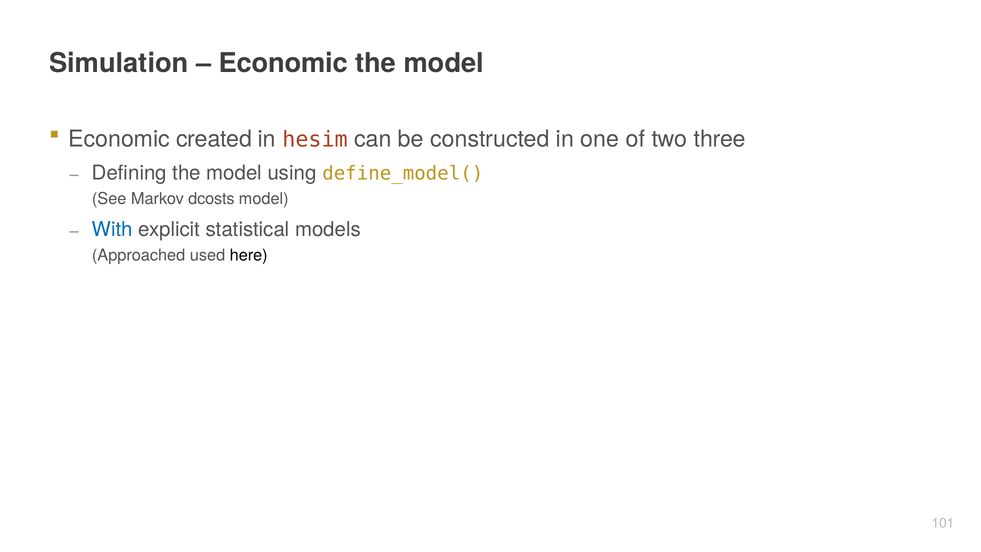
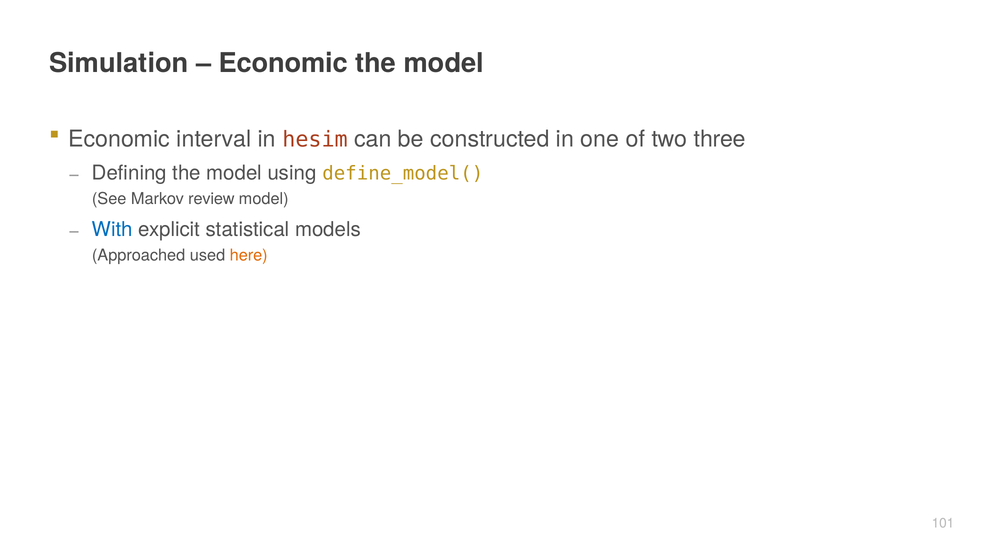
created: created -> interval
dcosts: dcosts -> review
here colour: black -> orange
